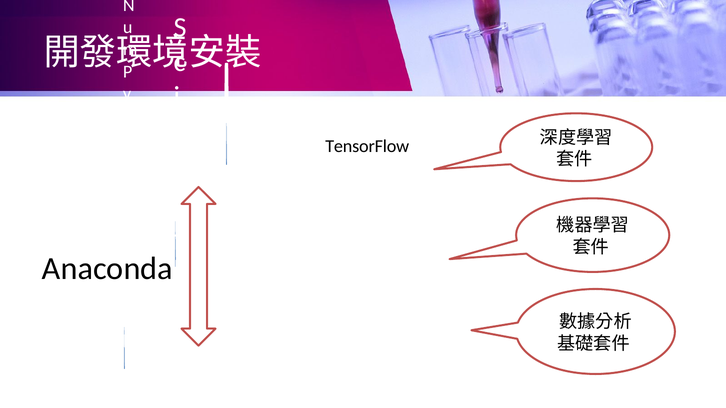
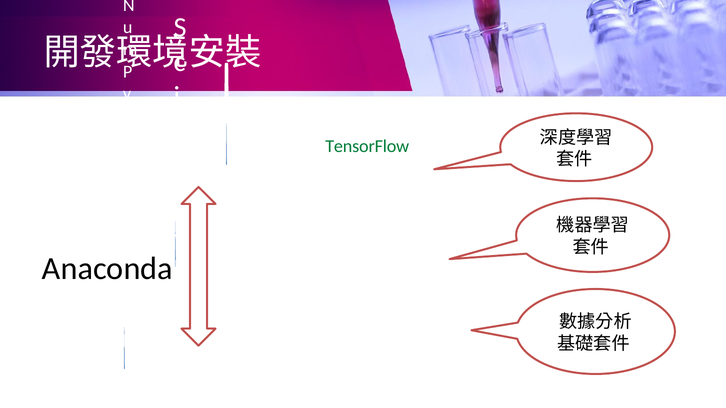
TensorFlow colour: black -> green
